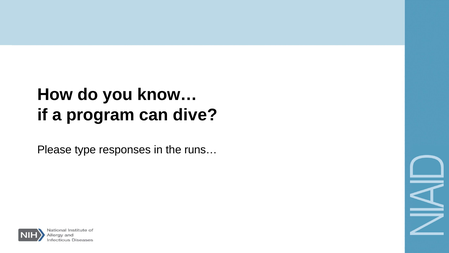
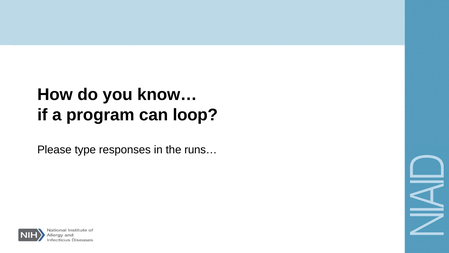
dive: dive -> loop
